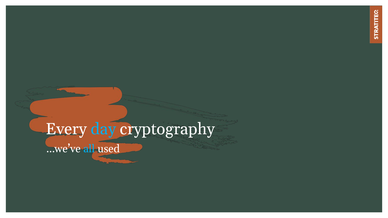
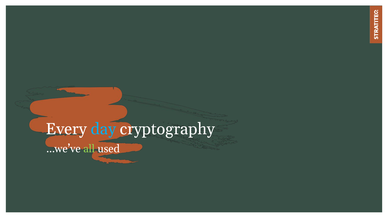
all colour: light blue -> light green
